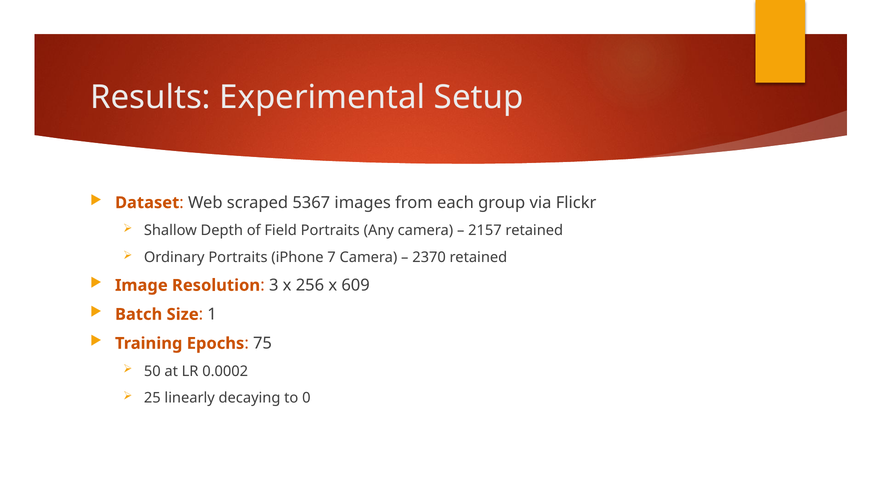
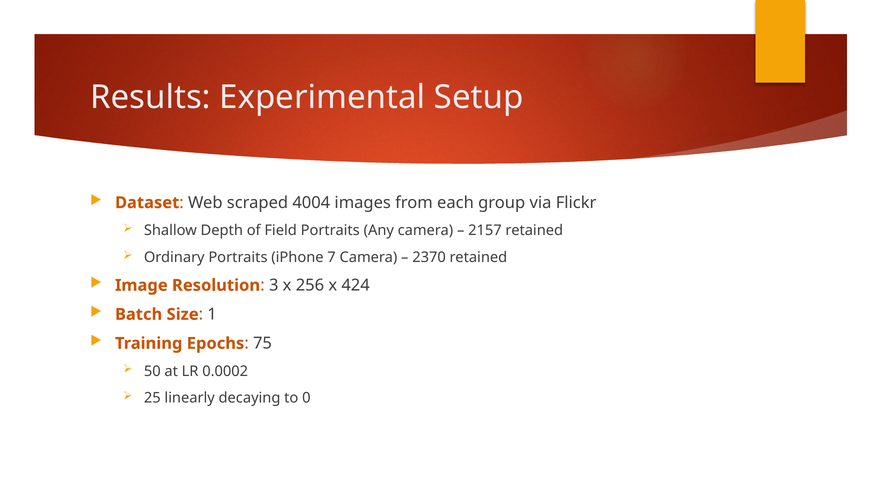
5367: 5367 -> 4004
609: 609 -> 424
